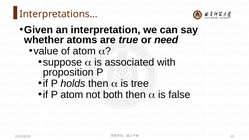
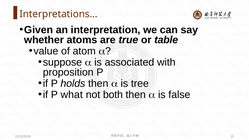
need: need -> table
P atom: atom -> what
